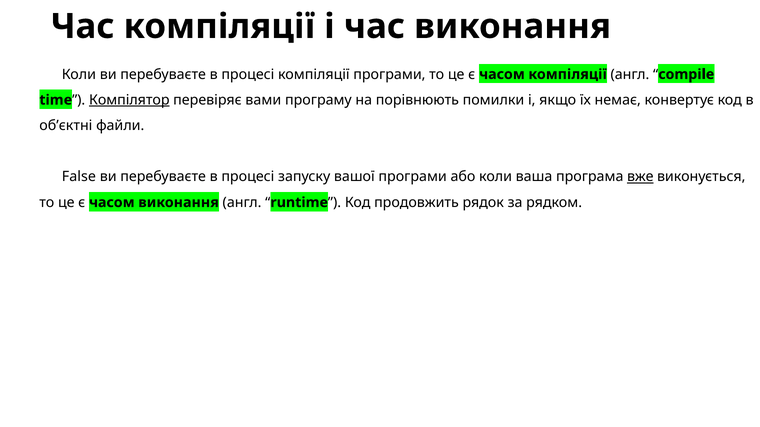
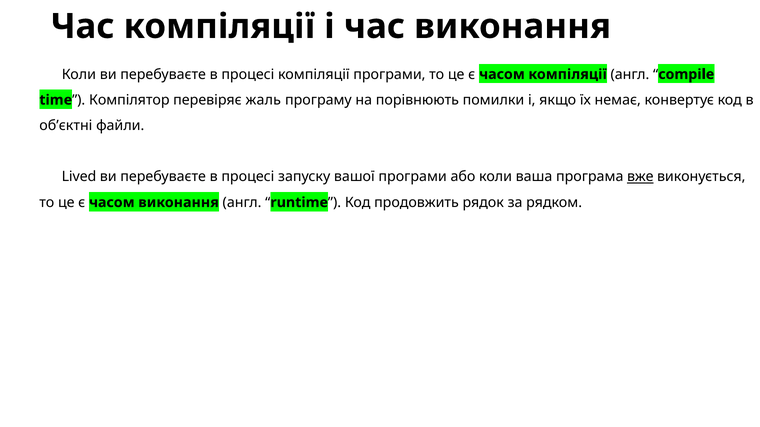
Компілятор underline: present -> none
вами: вами -> жаль
False: False -> Lived
